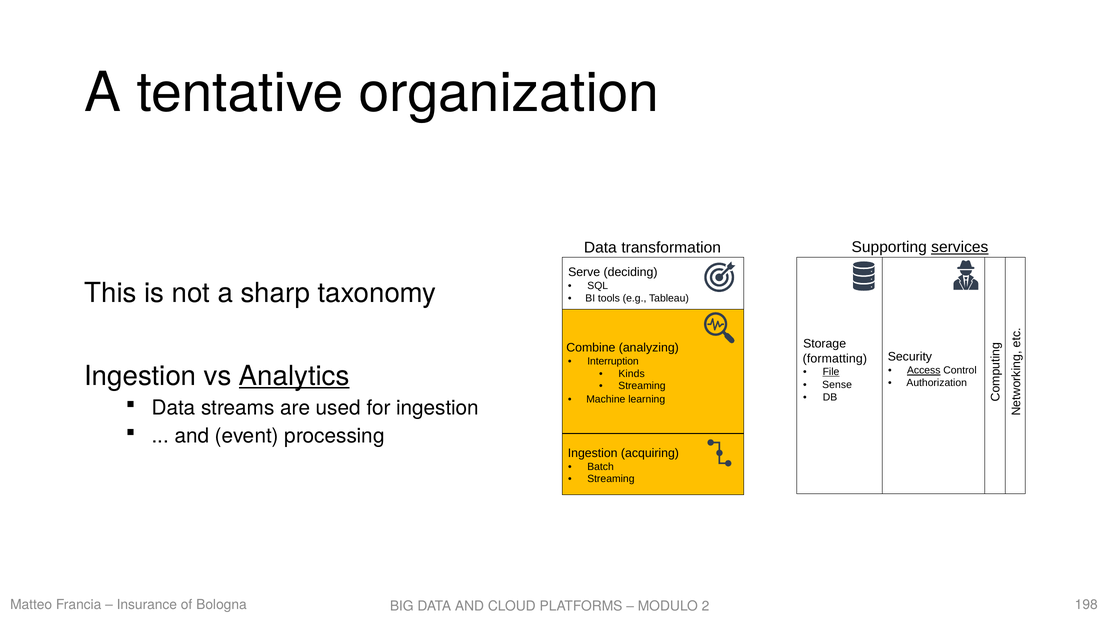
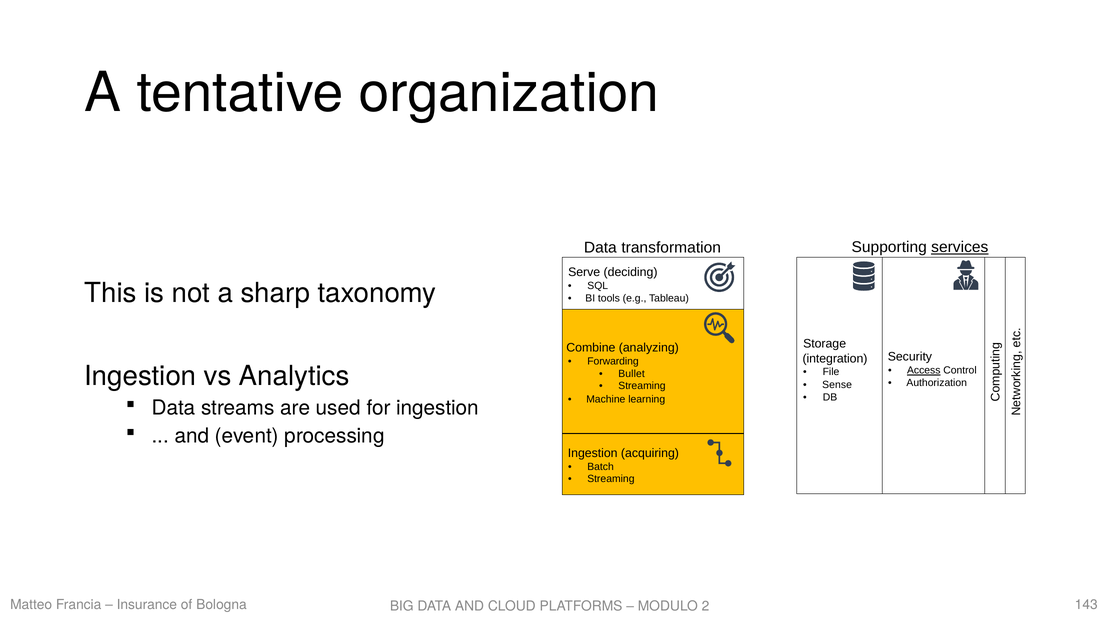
formatting: formatting -> integration
Interruption: Interruption -> Forwarding
Analytics underline: present -> none
File underline: present -> none
Kinds: Kinds -> Bullet
198: 198 -> 143
